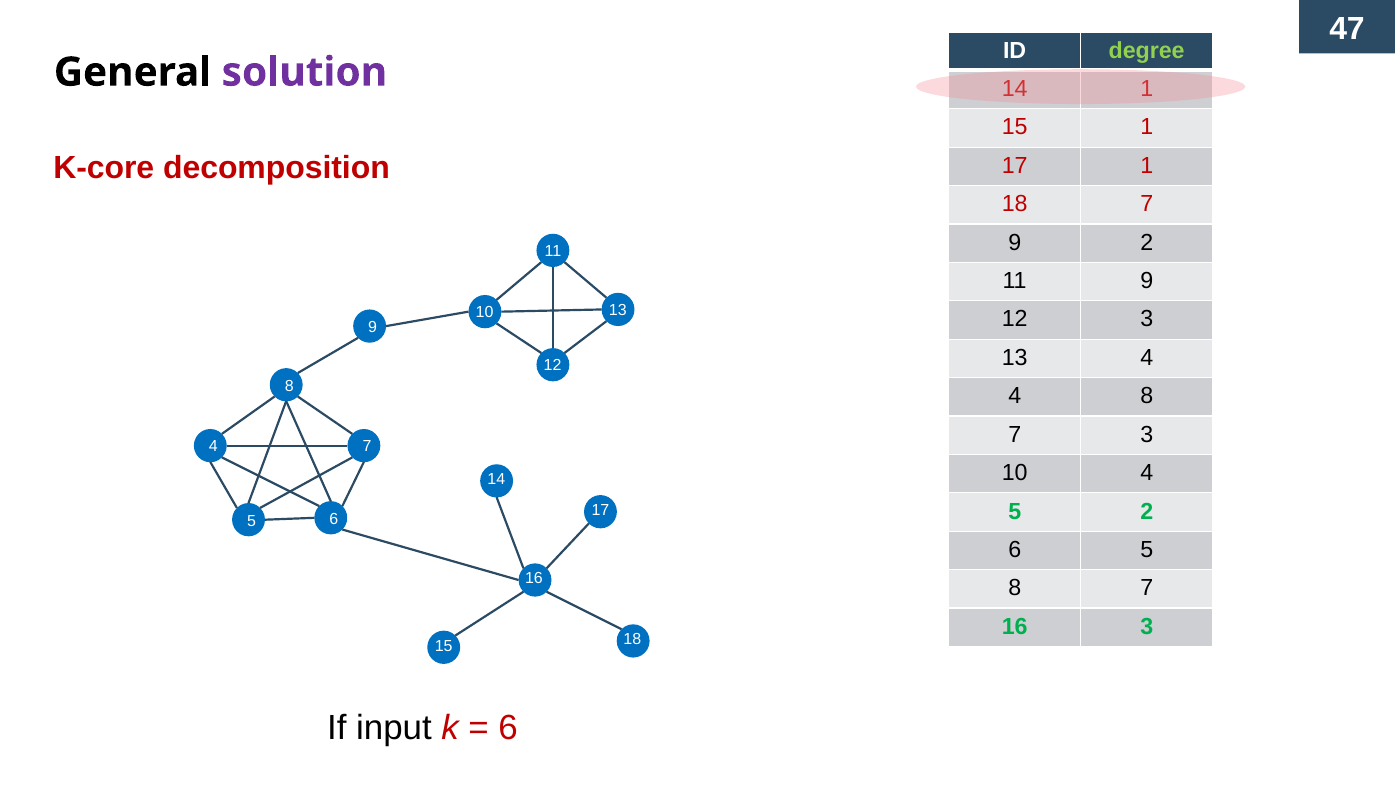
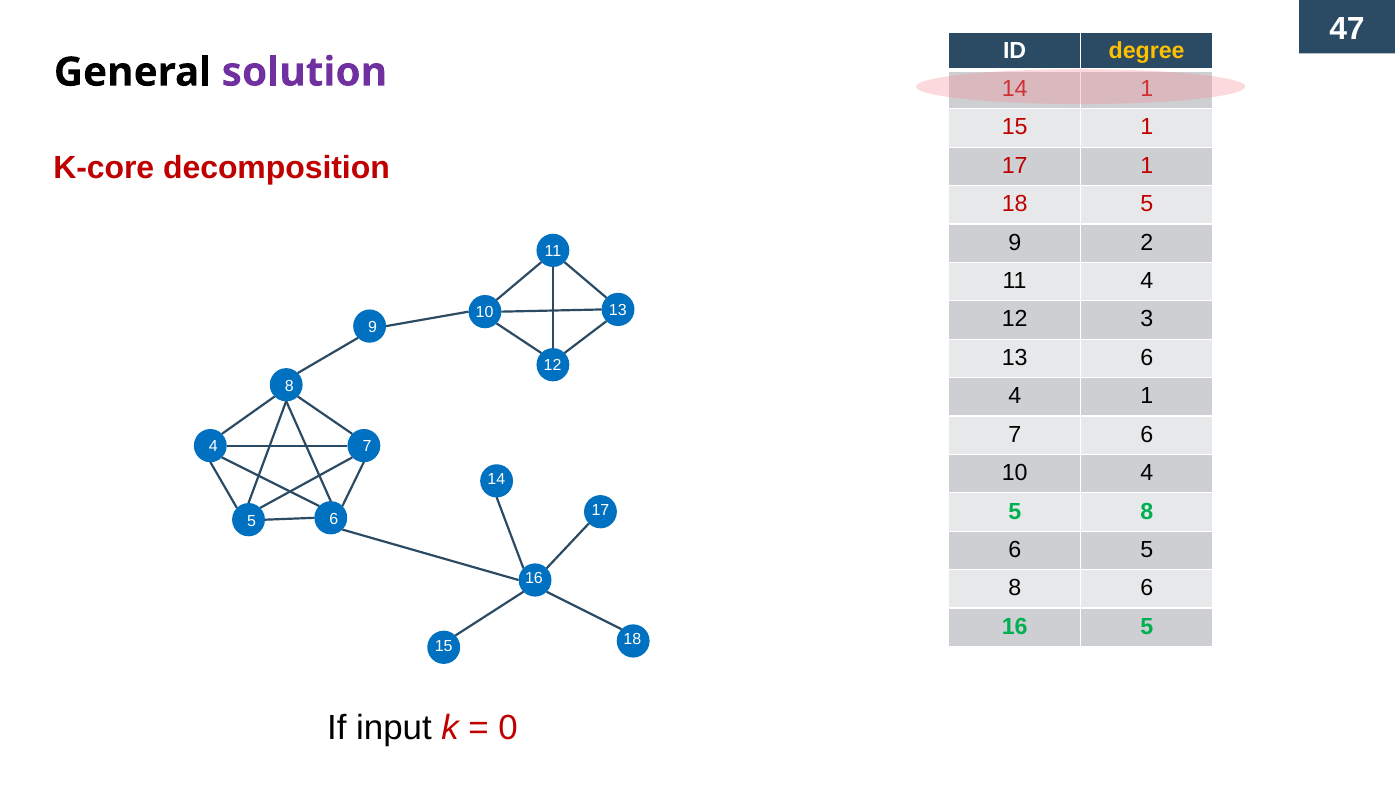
degree colour: light green -> yellow
18 7: 7 -> 5
11 9: 9 -> 4
13 4: 4 -> 6
4 8: 8 -> 1
7 3: 3 -> 6
2 at (1147, 511): 2 -> 8
7 at (1147, 588): 7 -> 6
16 3: 3 -> 5
6 at (508, 727): 6 -> 0
